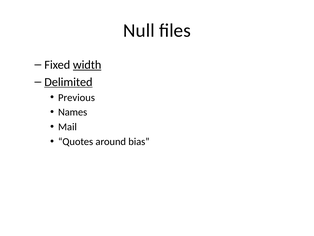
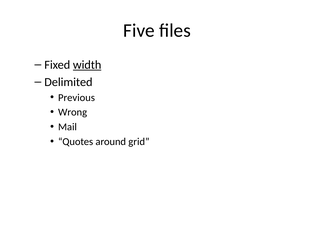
Null: Null -> Five
Delimited underline: present -> none
Names: Names -> Wrong
bias: bias -> grid
